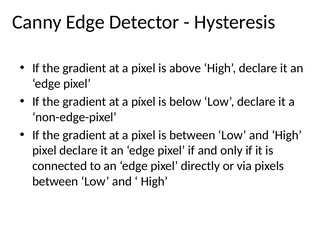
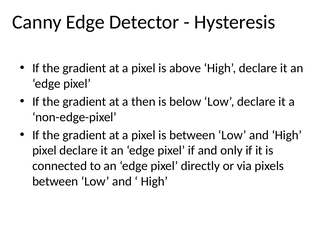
píxel: píxel -> then
